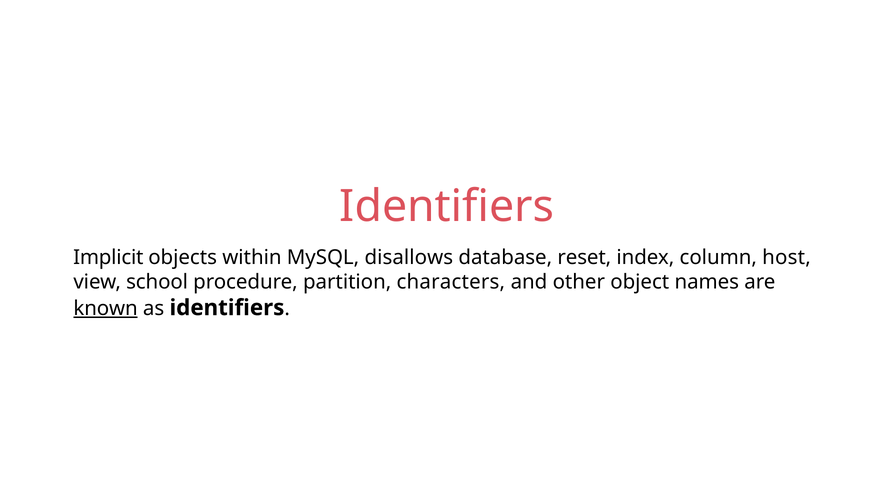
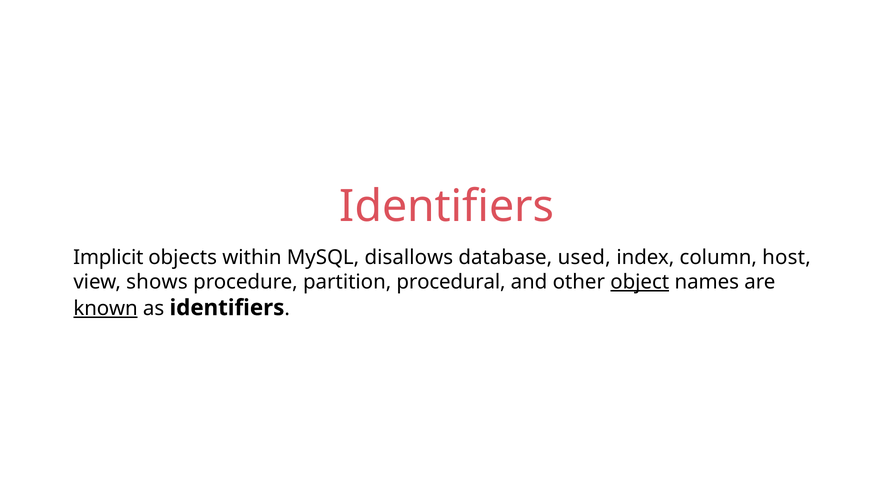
reset: reset -> used
school: school -> shows
characters: characters -> procedural
object underline: none -> present
